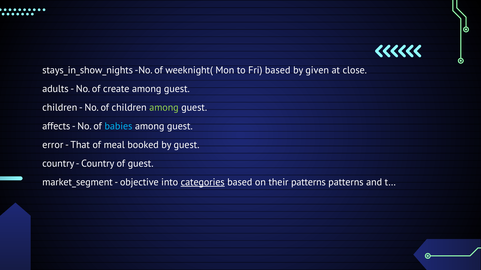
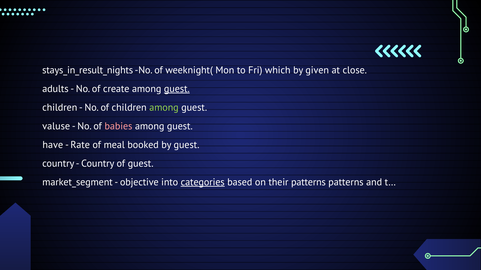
stays_in_show_nights: stays_in_show_nights -> stays_in_result_nights
Fri based: based -> which
guest at (177, 89) underline: none -> present
affects: affects -> valuse
babies colour: light blue -> pink
error: error -> have
That: That -> Rate
